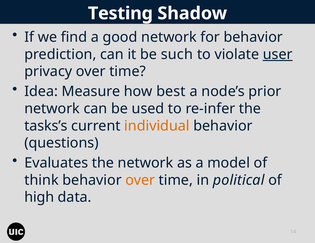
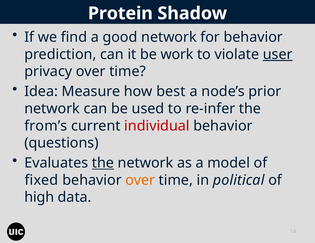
Testing: Testing -> Protein
such: such -> work
tasks’s: tasks’s -> from’s
individual colour: orange -> red
the at (103, 163) underline: none -> present
think: think -> fixed
